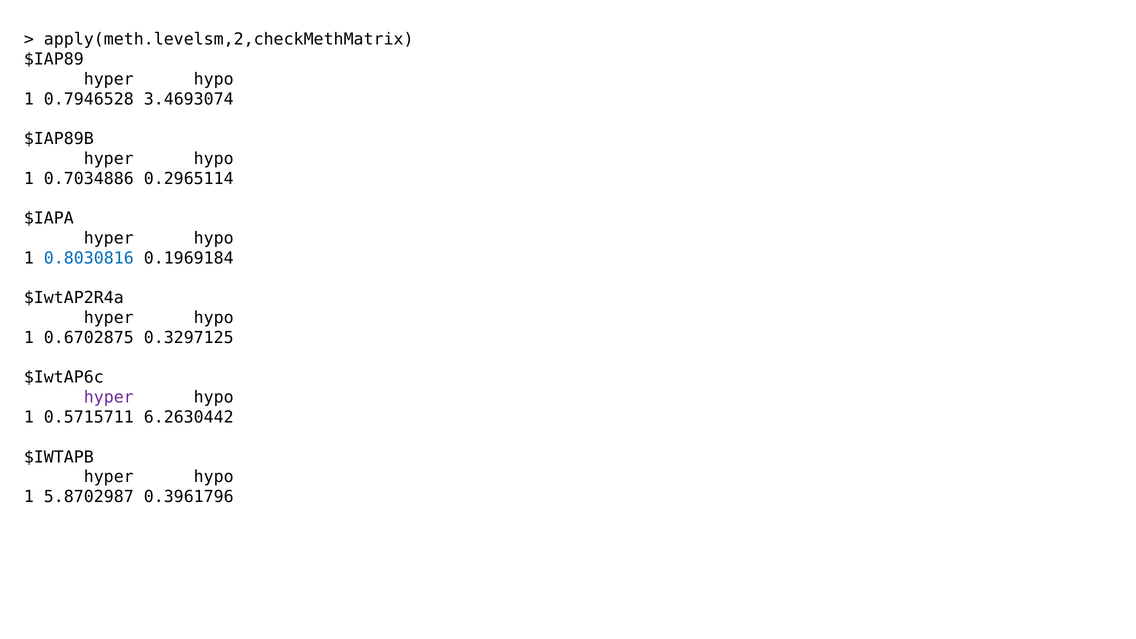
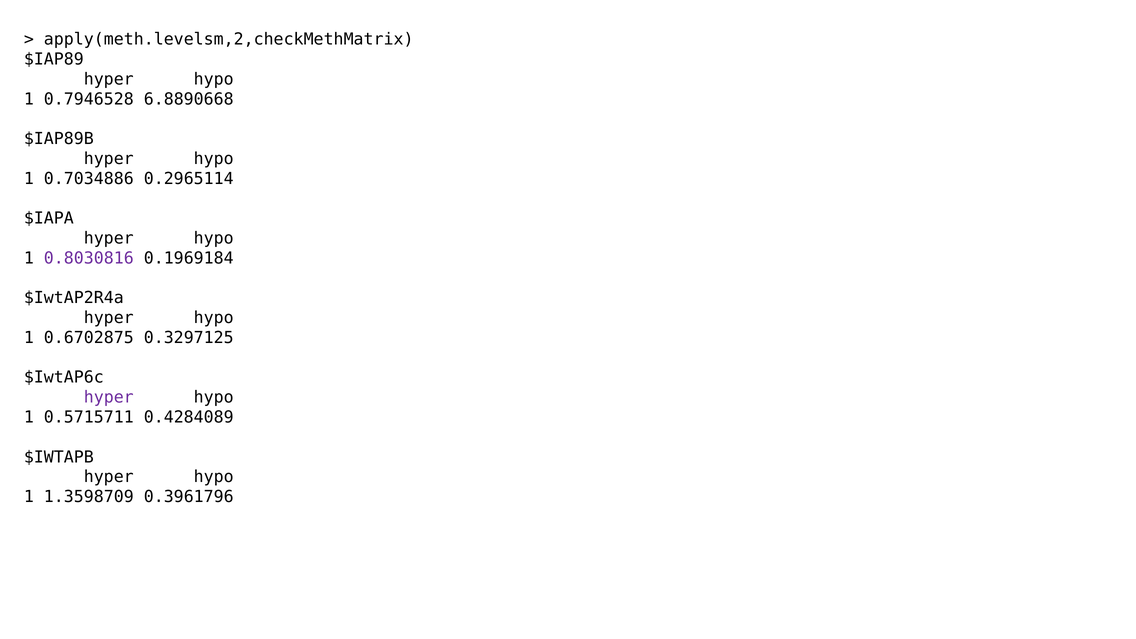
3.4693074: 3.4693074 -> 6.8890668
0.8030816 colour: blue -> purple
6.2630442: 6.2630442 -> 0.4284089
5.8702987: 5.8702987 -> 1.3598709
